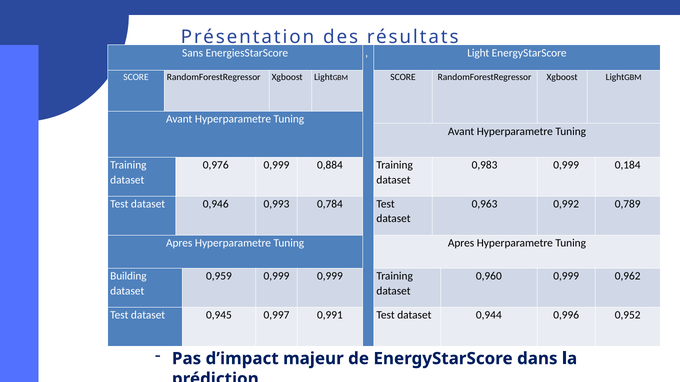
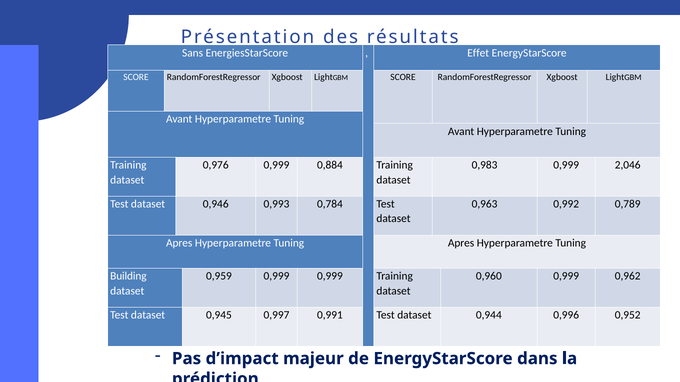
Light at (478, 53): Light -> Effet
0,184: 0,184 -> 2,046
